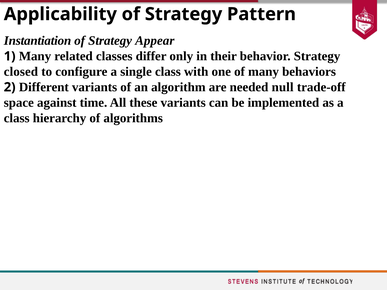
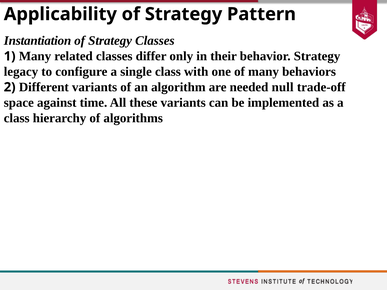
Strategy Appear: Appear -> Classes
closed: closed -> legacy
